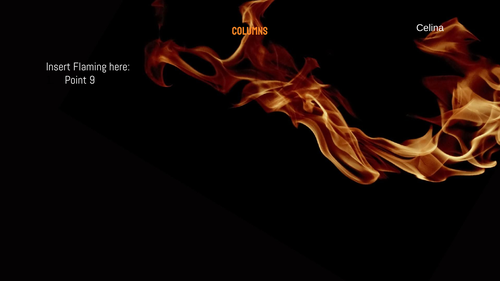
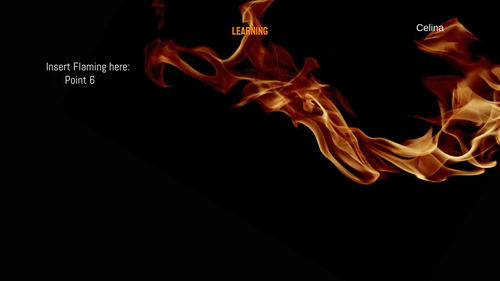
COLUMNS: COLUMNS -> LEARNING
9: 9 -> 6
